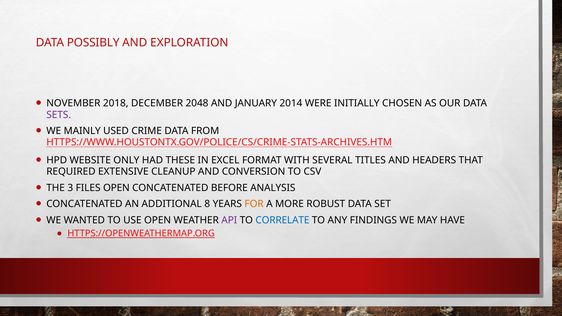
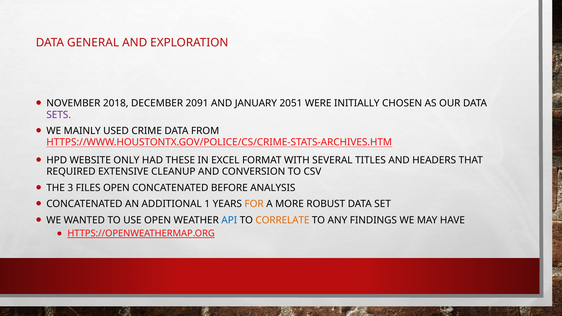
POSSIBLY: POSSIBLY -> GENERAL
2048: 2048 -> 2091
2014: 2014 -> 2051
8: 8 -> 1
API colour: purple -> blue
CORRELATE colour: blue -> orange
